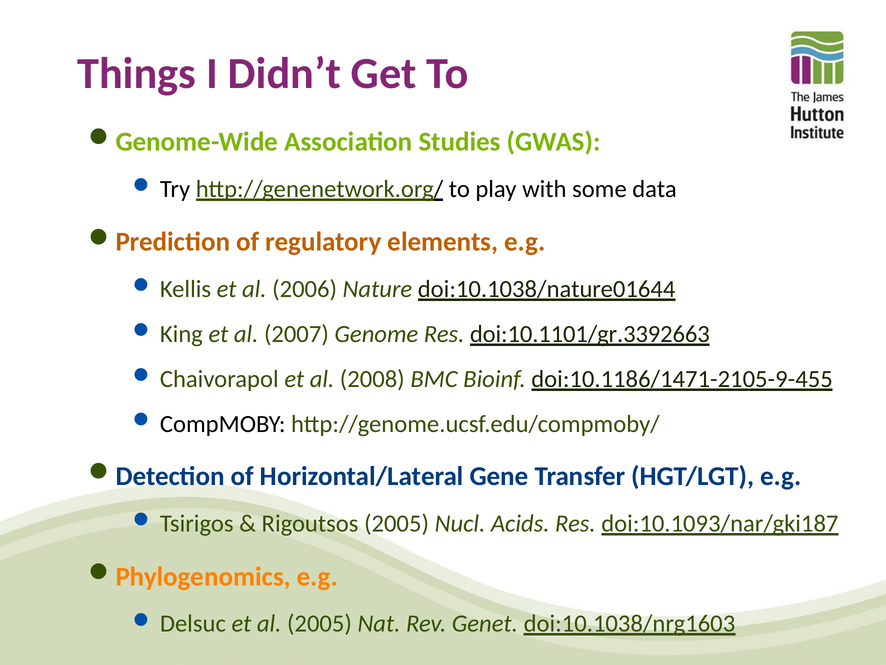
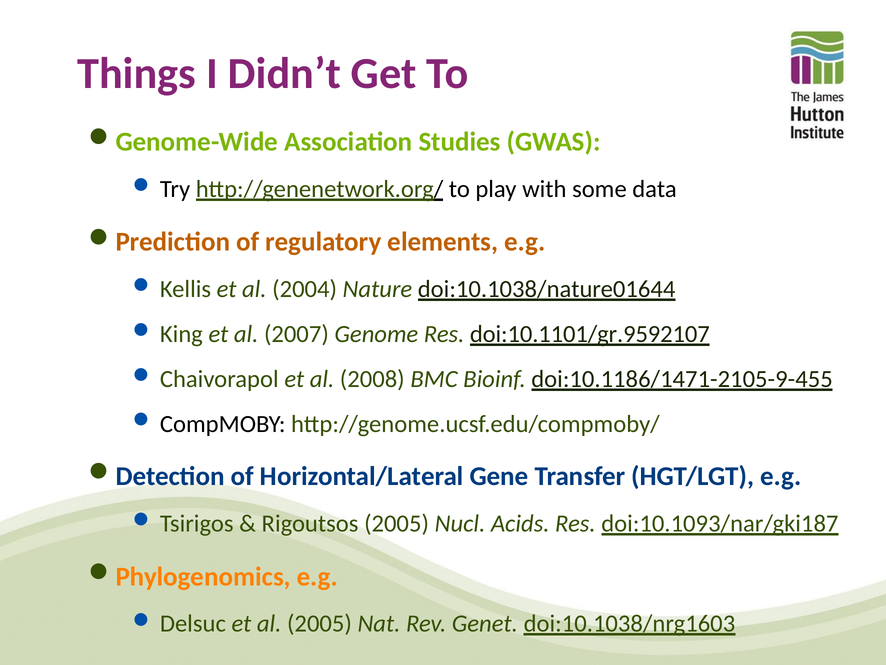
2006: 2006 -> 2004
doi:10.1101/gr.3392663: doi:10.1101/gr.3392663 -> doi:10.1101/gr.9592107
